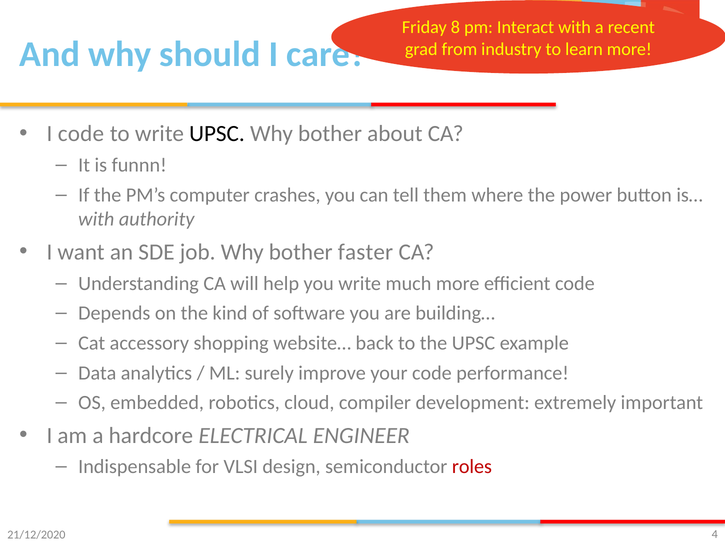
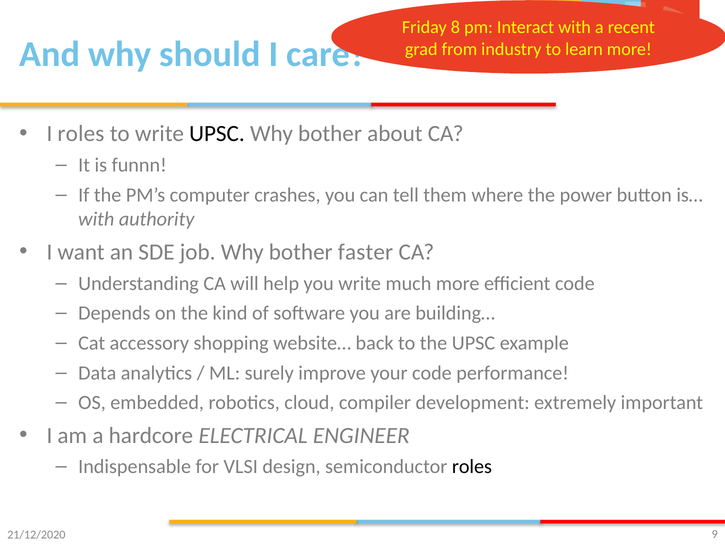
I code: code -> roles
roles at (472, 467) colour: red -> black
4: 4 -> 9
